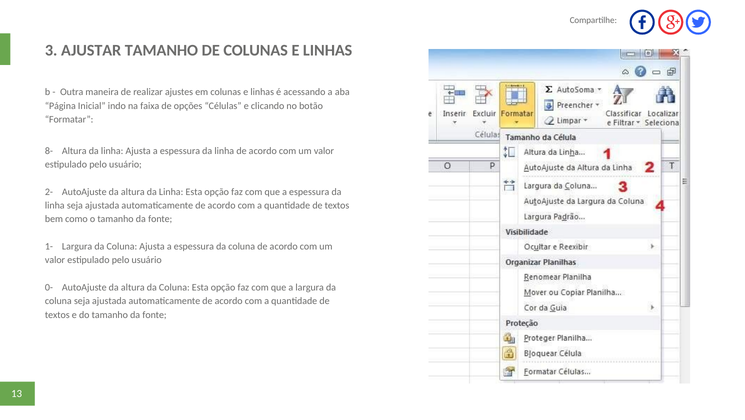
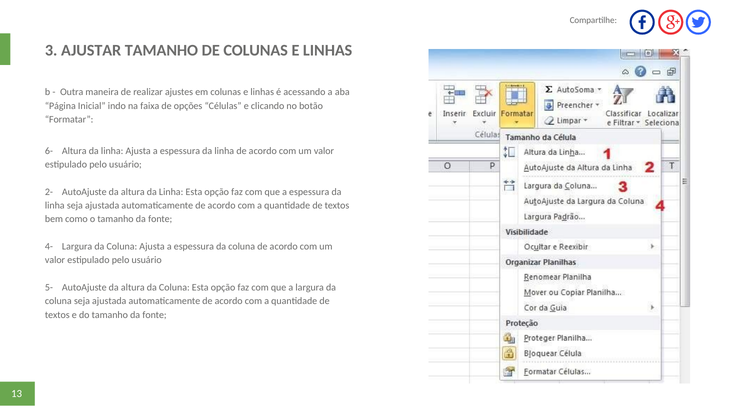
8-: 8- -> 6-
1-: 1- -> 4-
0-: 0- -> 5-
